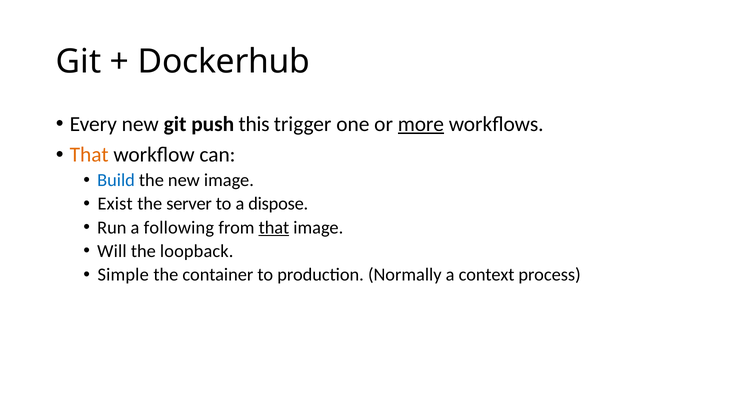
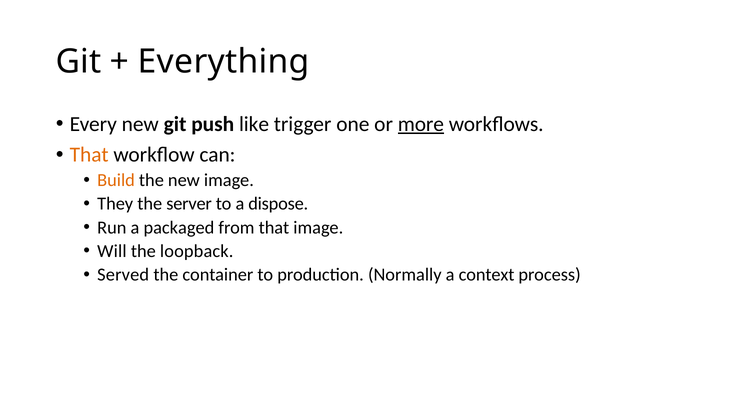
Dockerhub: Dockerhub -> Everything
this: this -> like
Build colour: blue -> orange
Exist: Exist -> They
following: following -> packaged
that at (274, 227) underline: present -> none
Simple: Simple -> Served
